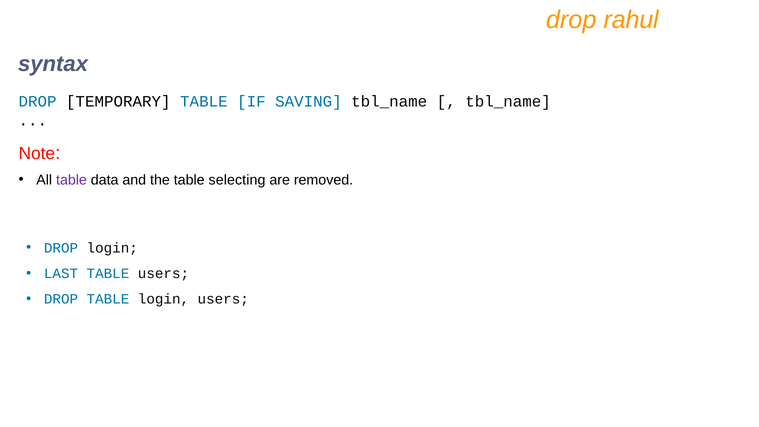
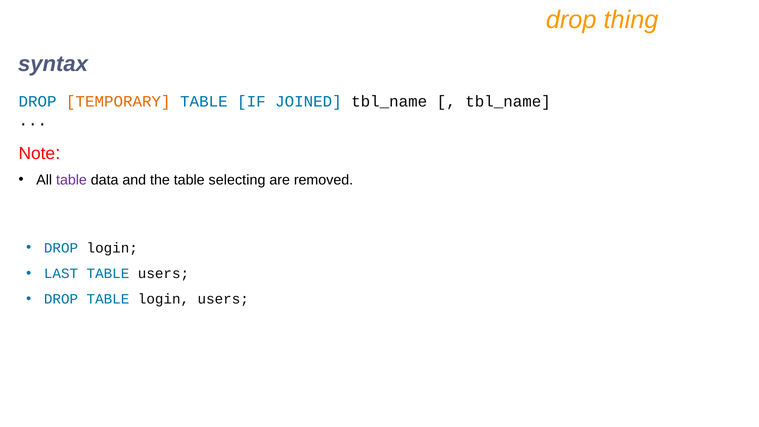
rahul: rahul -> thing
TEMPORARY colour: black -> orange
SAVING: SAVING -> JOINED
